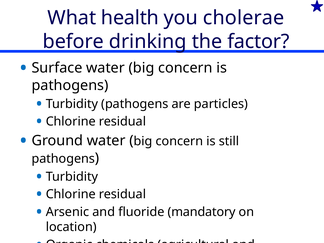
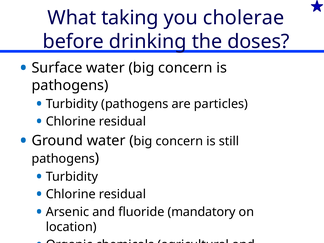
health: health -> taking
factor: factor -> doses
